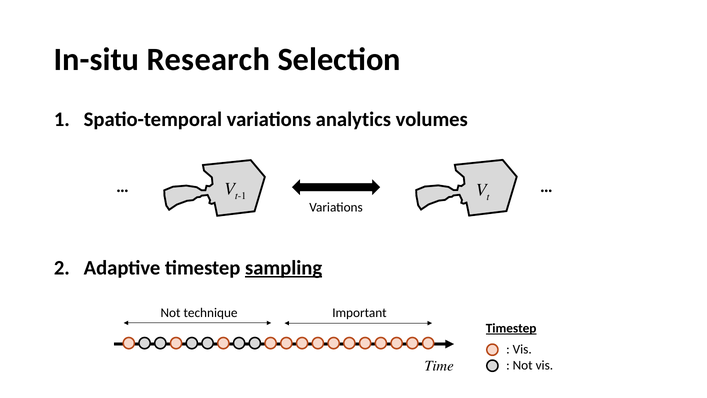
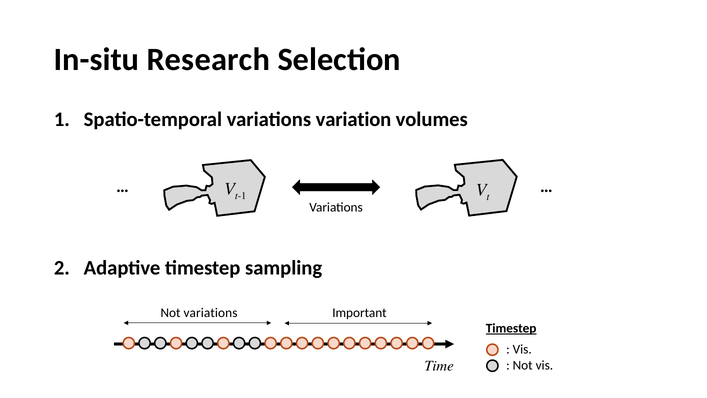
analytics: analytics -> variation
sampling underline: present -> none
Not technique: technique -> variations
